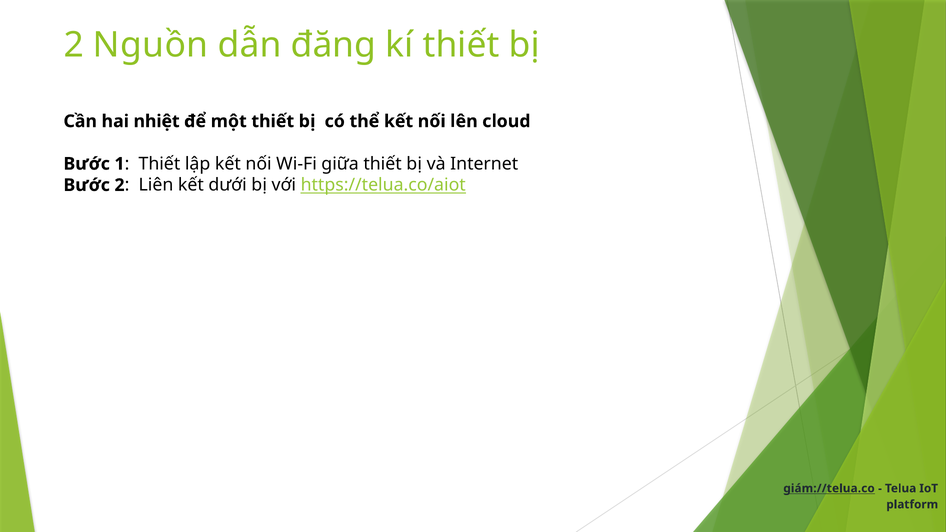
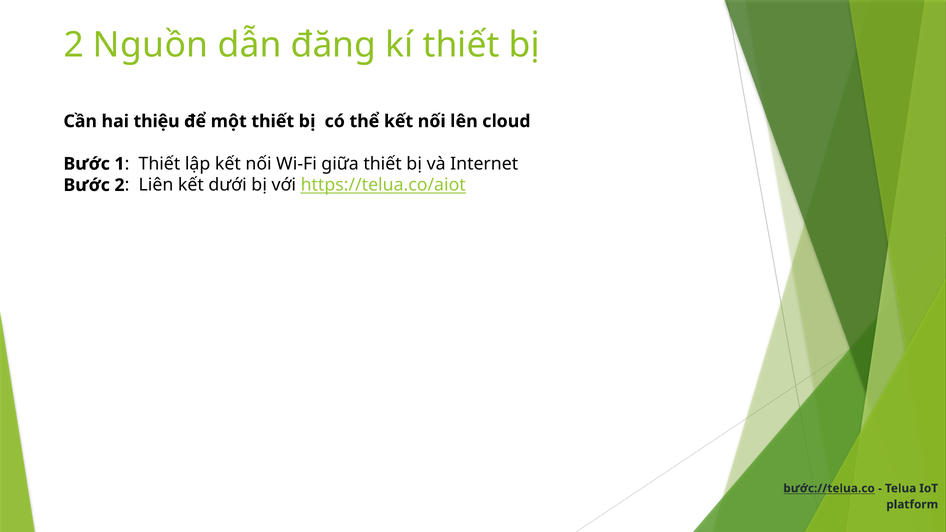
nhiệt: nhiệt -> thiệu
giám://telua.co: giám://telua.co -> bước://telua.co
